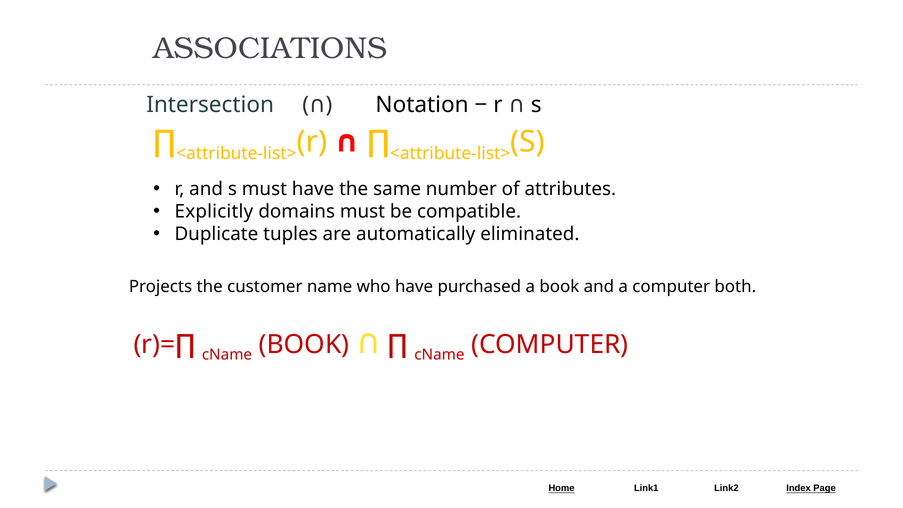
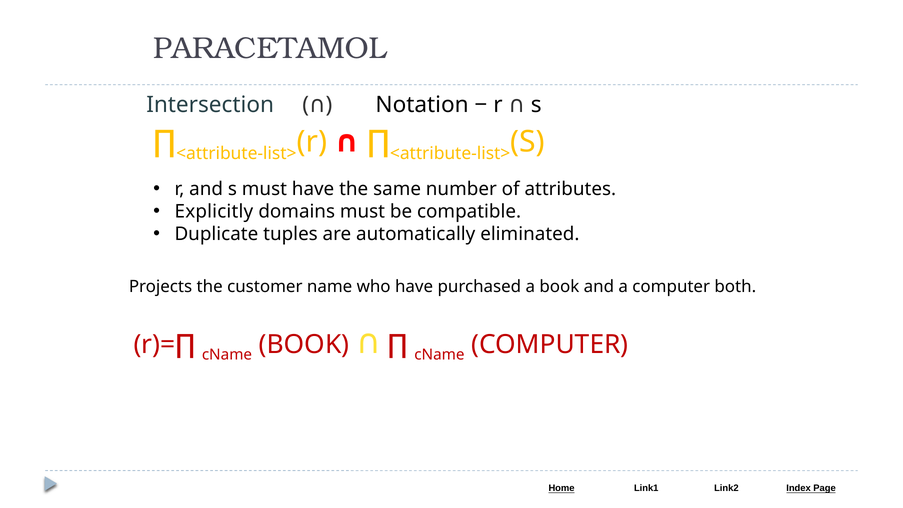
ASSOCIATIONS: ASSOCIATIONS -> PARACETAMOL
